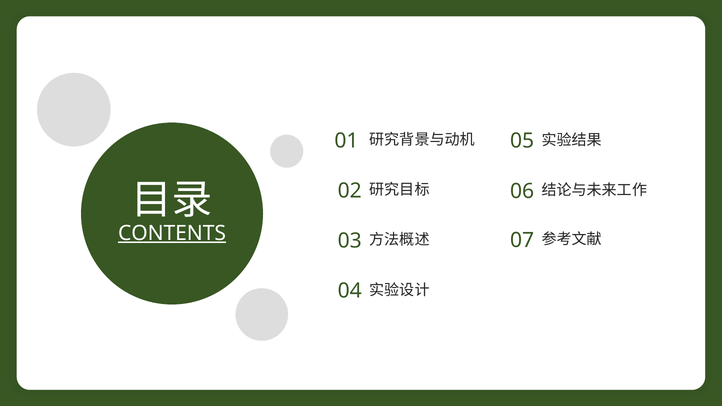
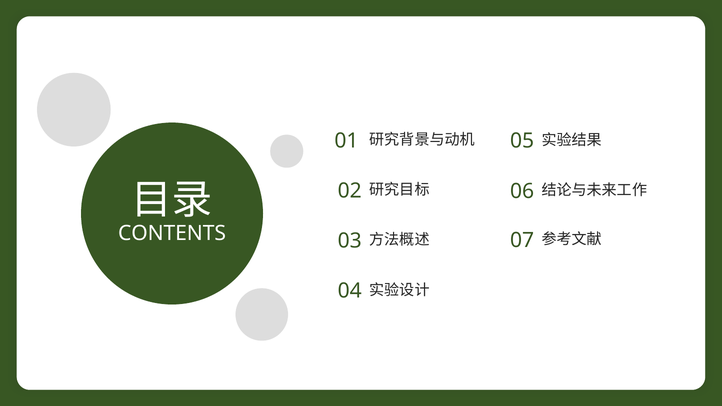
CONTENTS underline: present -> none
